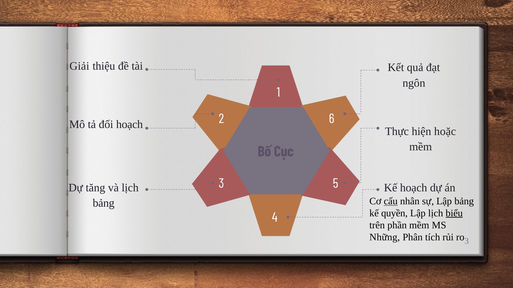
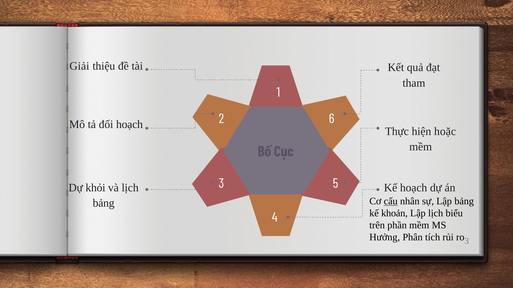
ngôn: ngôn -> tham
tăng: tăng -> khỏi
quyền: quyền -> khoản
biểu underline: present -> none
Những: Những -> Hưởng
